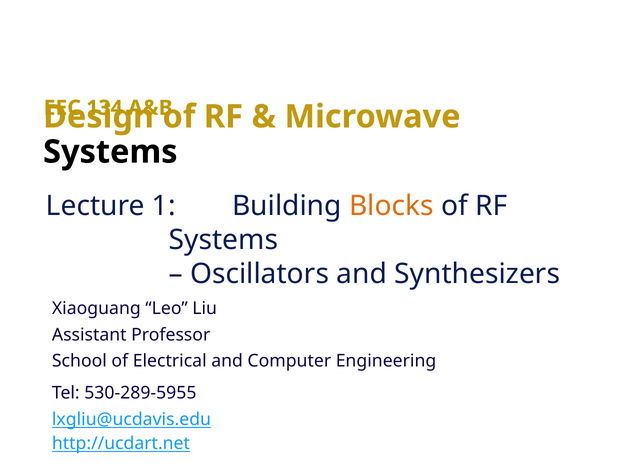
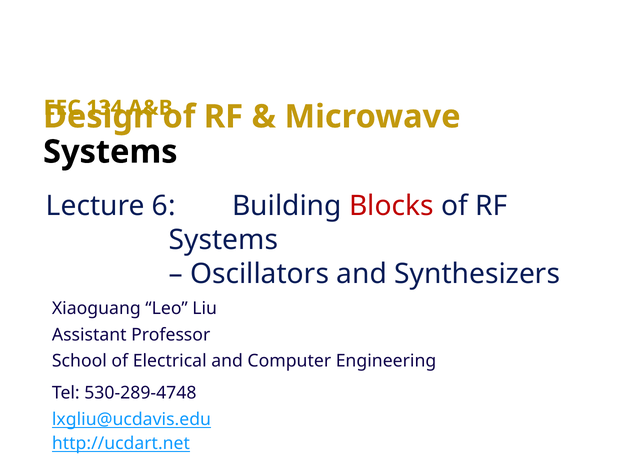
1: 1 -> 6
Blocks colour: orange -> red
530-289-5955: 530-289-5955 -> 530-289-4748
